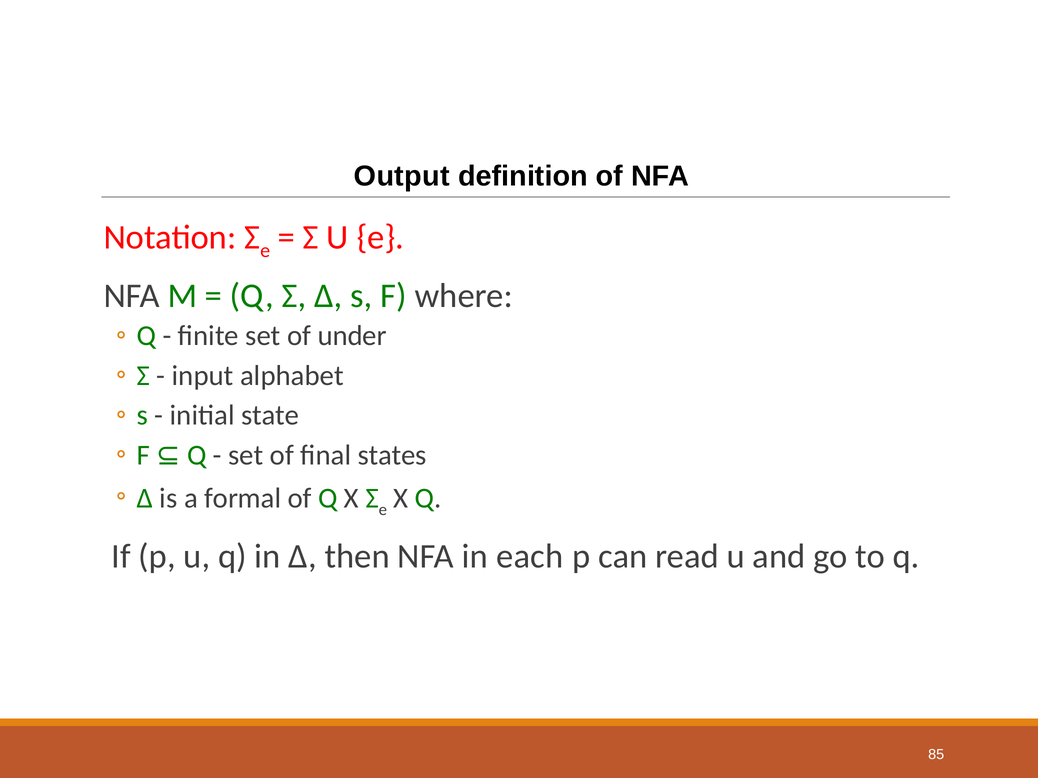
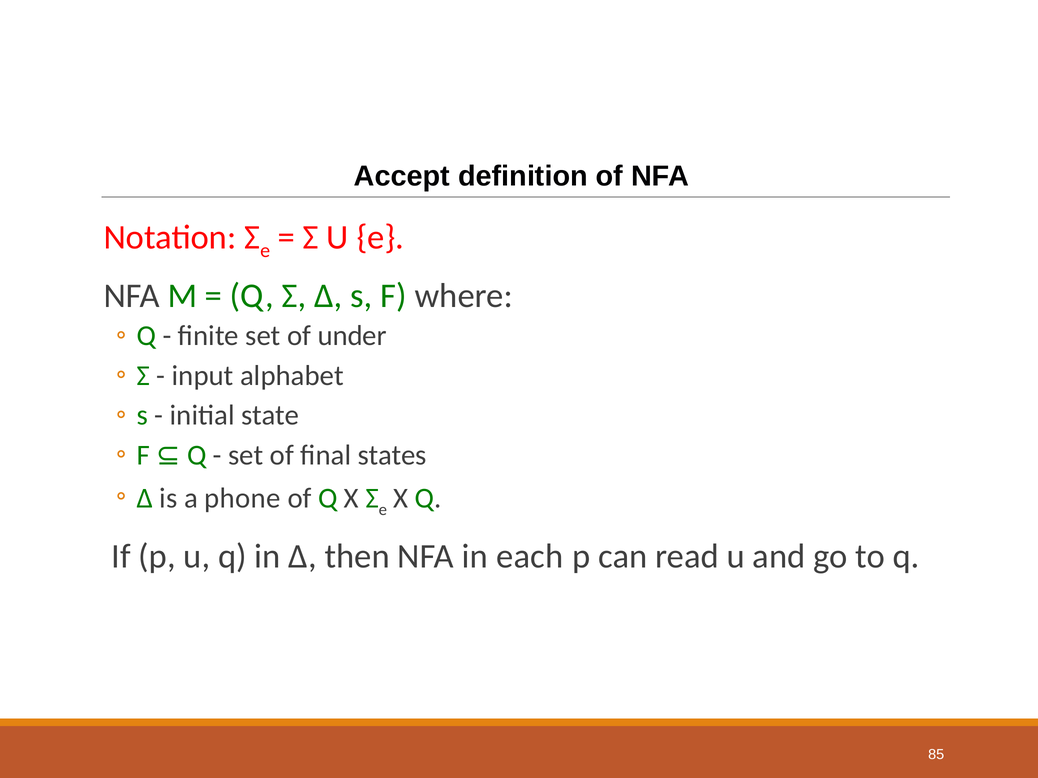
Output: Output -> Accept
formal: formal -> phone
